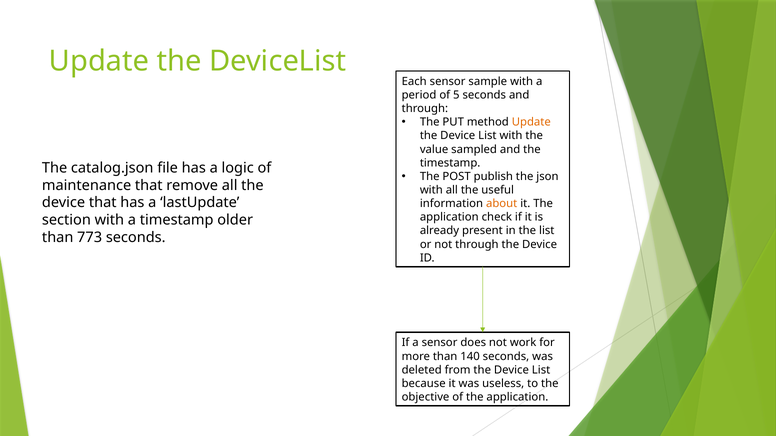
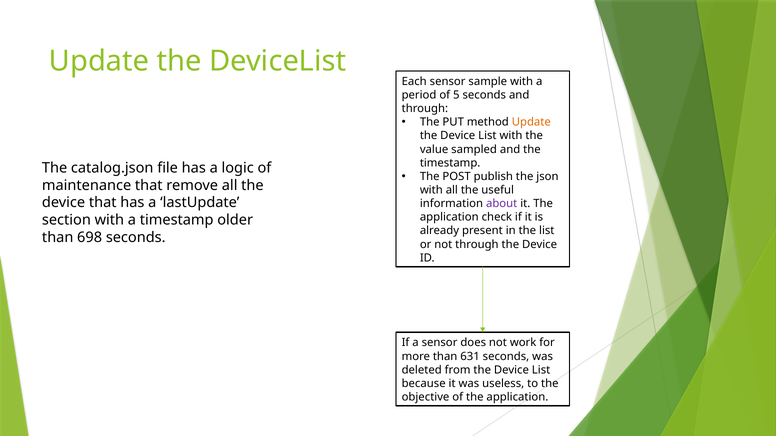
about colour: orange -> purple
773: 773 -> 698
140: 140 -> 631
